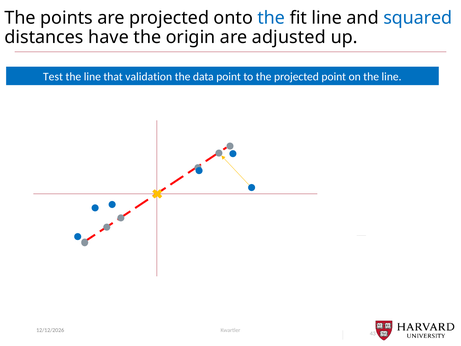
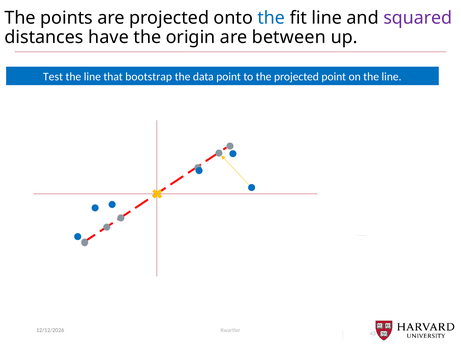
squared colour: blue -> purple
adjusted: adjusted -> between
validation: validation -> bootstrap
